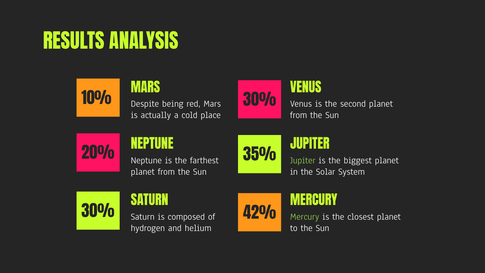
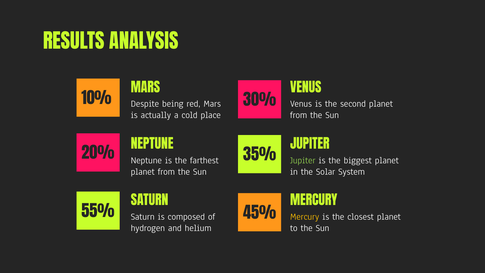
30% at (98, 212): 30% -> 55%
42%: 42% -> 45%
Mercury at (305, 217) colour: light green -> yellow
